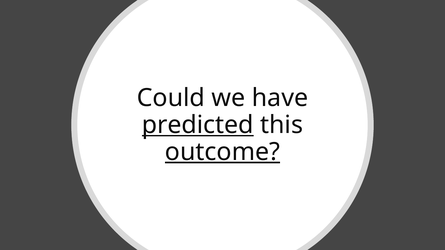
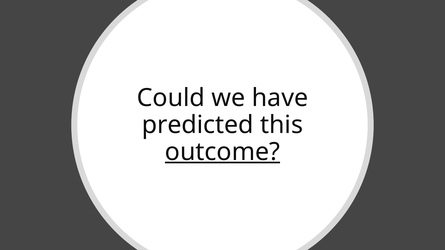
predicted underline: present -> none
